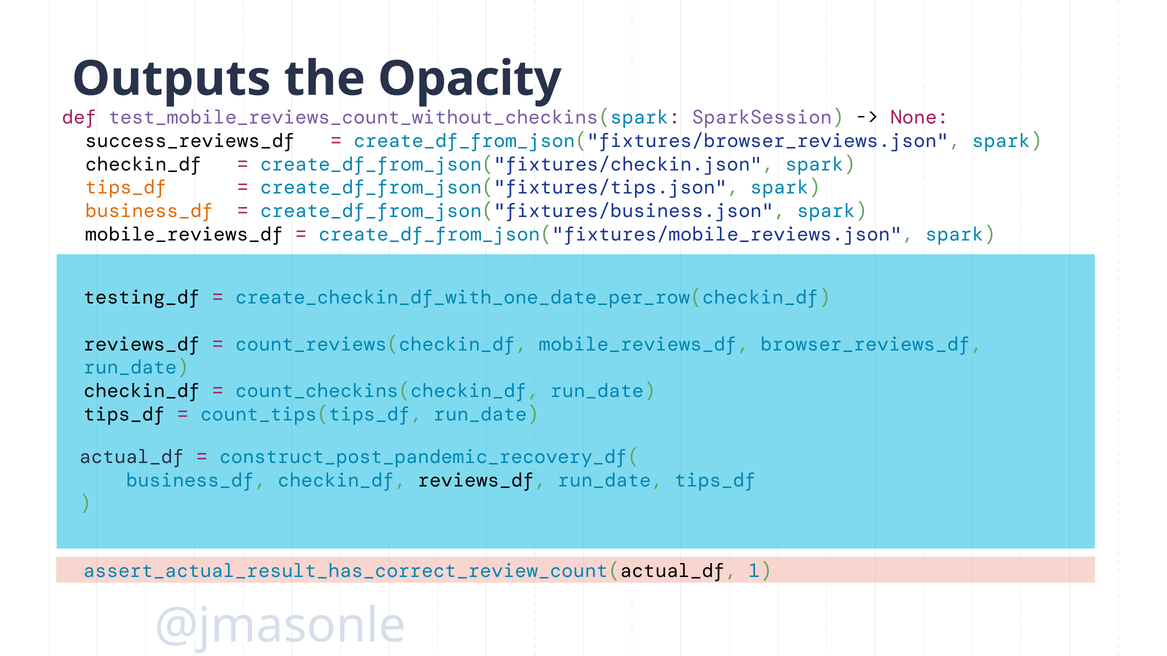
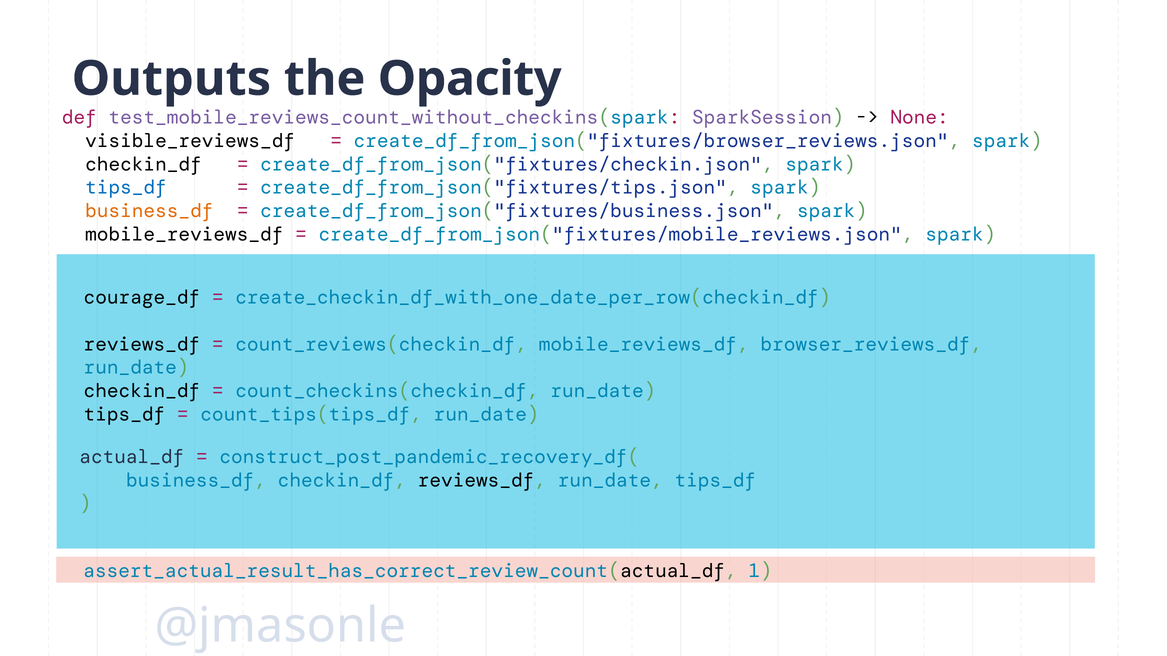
success_reviews_df: success_reviews_df -> visible_reviews_df
tips_df at (126, 188) colour: orange -> blue
testing_df: testing_df -> courage_df
